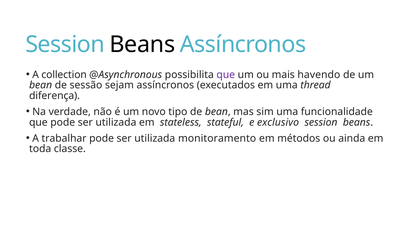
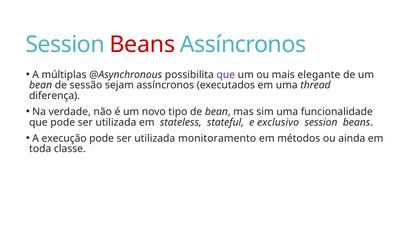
Beans at (142, 44) colour: black -> red
collection: collection -> múltiplas
havendo: havendo -> elegante
trabalhar: trabalhar -> execução
